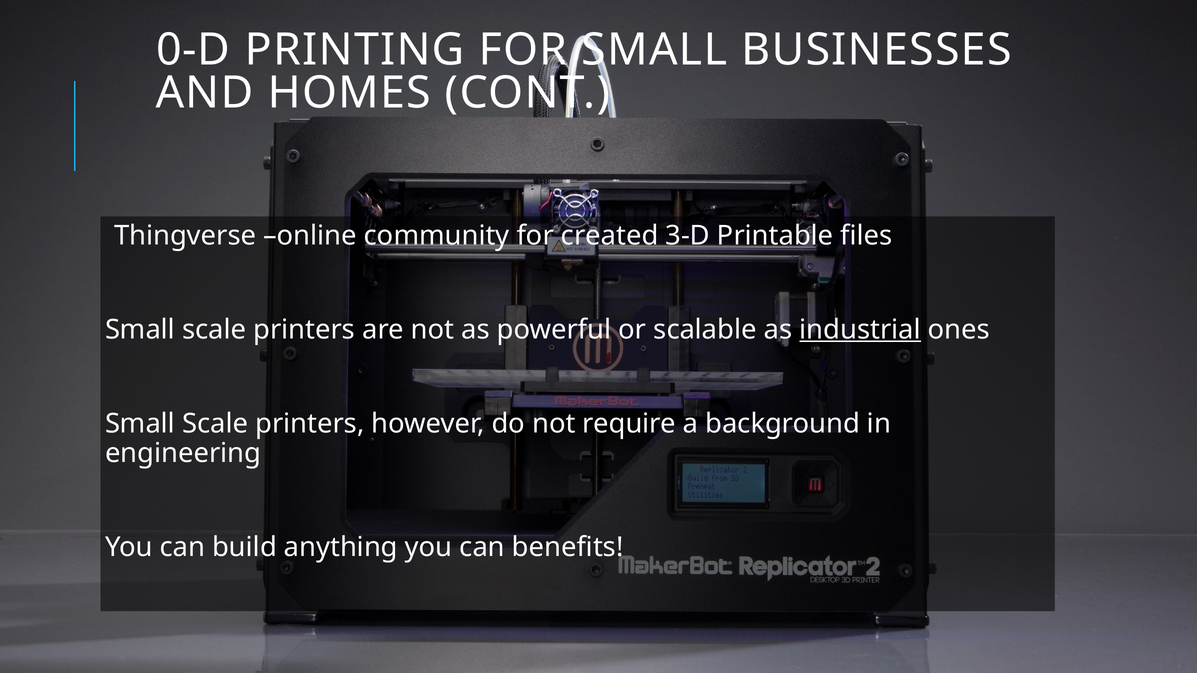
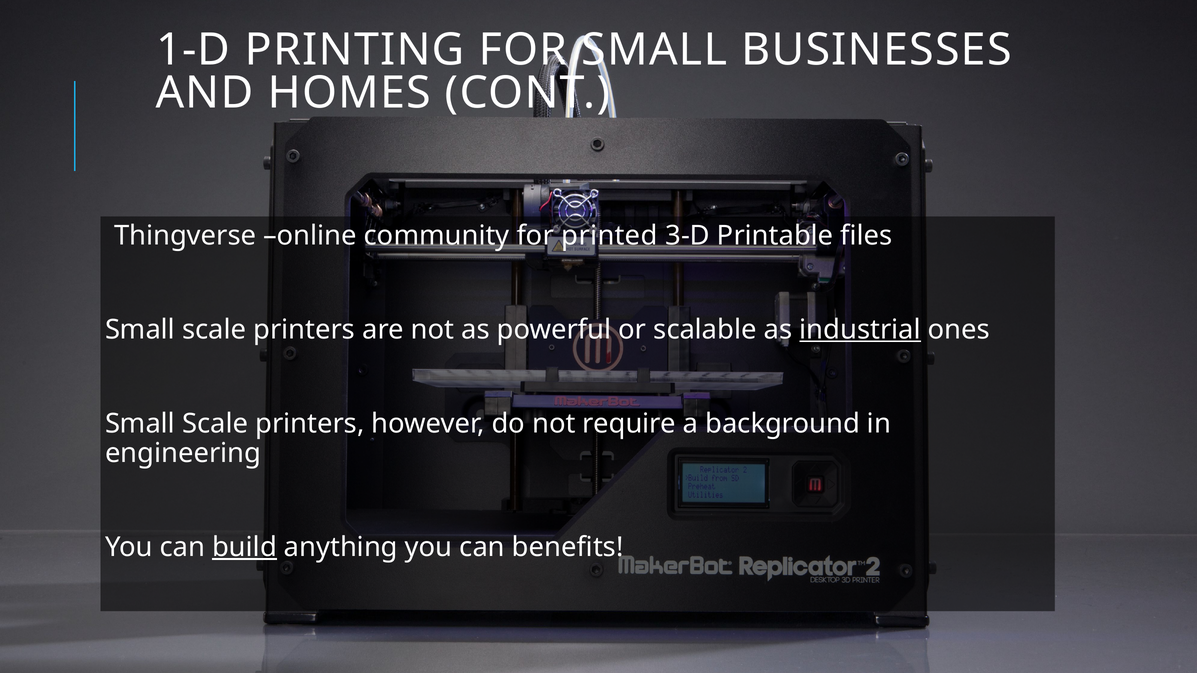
0-D: 0-D -> 1-D
created: created -> printed
build underline: none -> present
